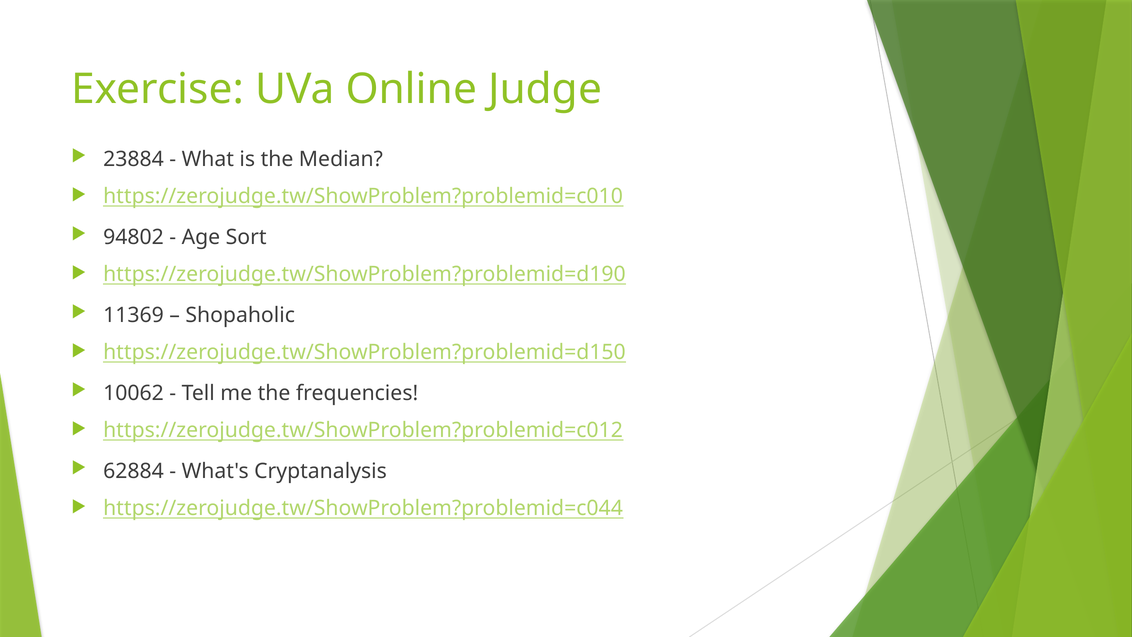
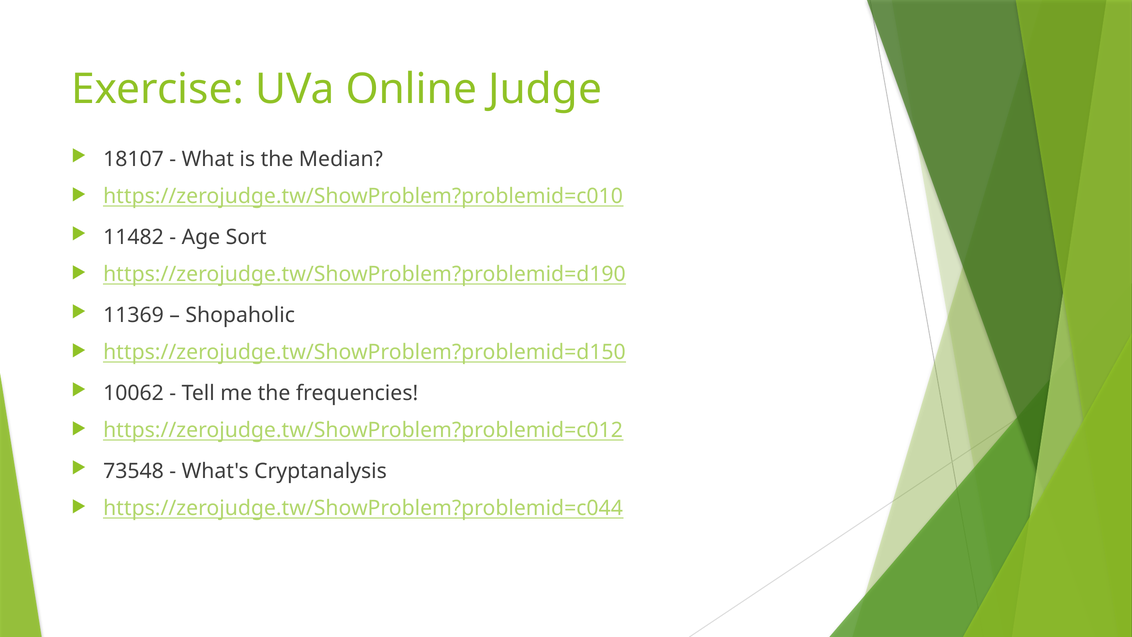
23884: 23884 -> 18107
94802: 94802 -> 11482
62884: 62884 -> 73548
